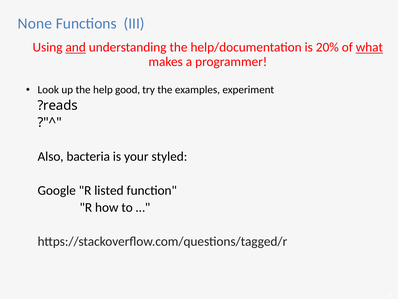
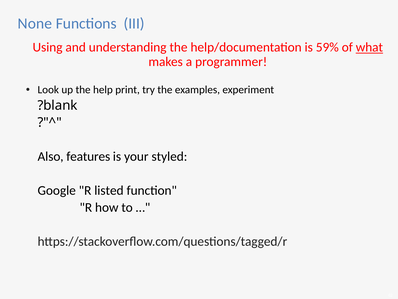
and underline: present -> none
20%: 20% -> 59%
good: good -> print
?reads: ?reads -> ?blank
bacteria: bacteria -> features
